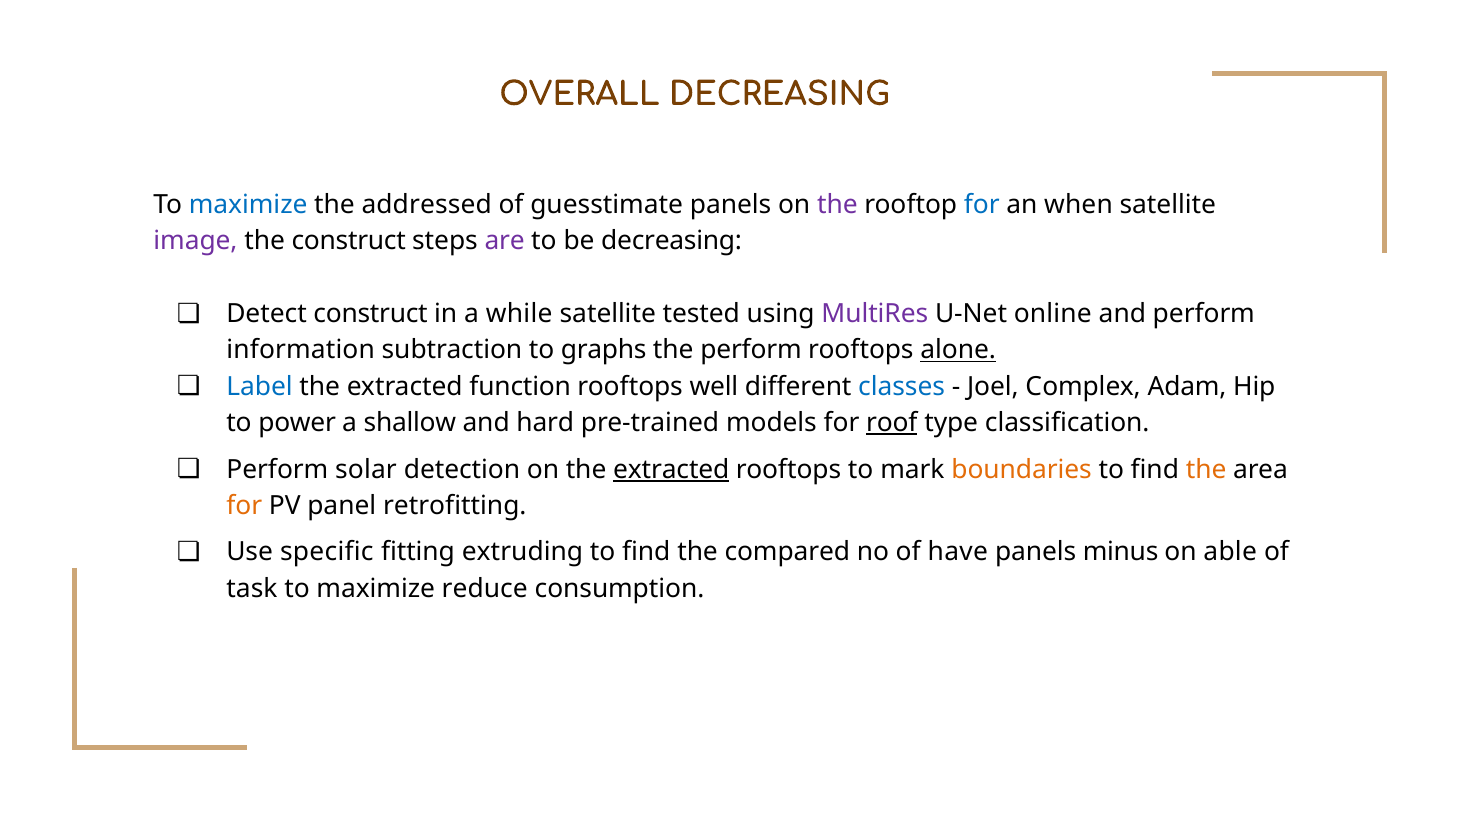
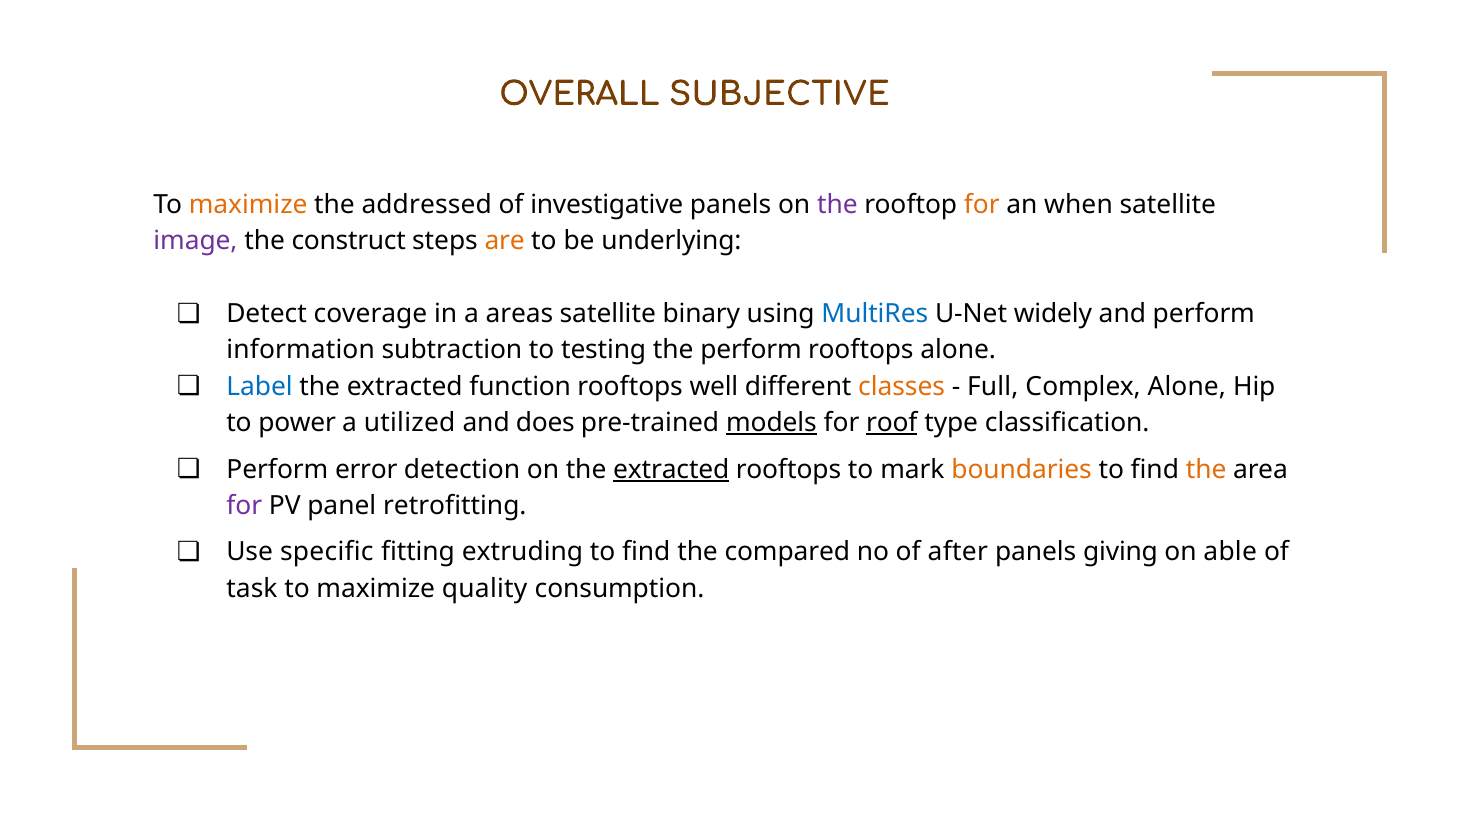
OVERALL DECREASING: DECREASING -> SUBJECTIVE
maximize at (248, 205) colour: blue -> orange
guesstimate: guesstimate -> investigative
for at (982, 205) colour: blue -> orange
are colour: purple -> orange
be decreasing: decreasing -> underlying
Detect construct: construct -> coverage
while: while -> areas
tested: tested -> binary
MultiRes colour: purple -> blue
online: online -> widely
graphs: graphs -> testing
alone at (958, 350) underline: present -> none
classes colour: blue -> orange
Joel: Joel -> Full
Complex Adam: Adam -> Alone
shallow: shallow -> utilized
hard: hard -> does
models underline: none -> present
solar: solar -> error
for at (244, 506) colour: orange -> purple
have: have -> after
minus: minus -> giving
reduce: reduce -> quality
